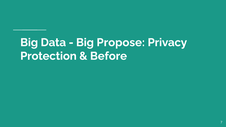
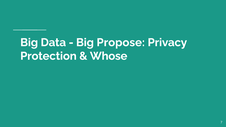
Before: Before -> Whose
